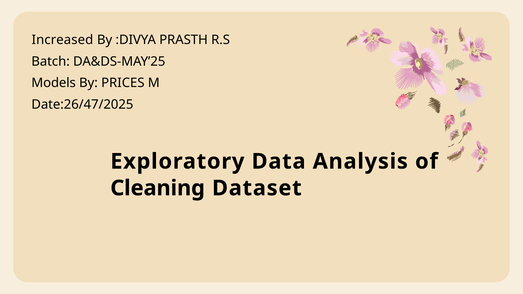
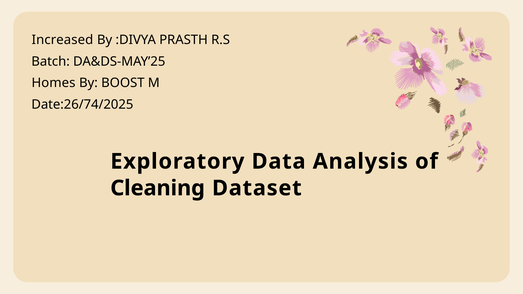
Models: Models -> Homes
PRICES: PRICES -> BOOST
Date:26/47/2025: Date:26/47/2025 -> Date:26/74/2025
